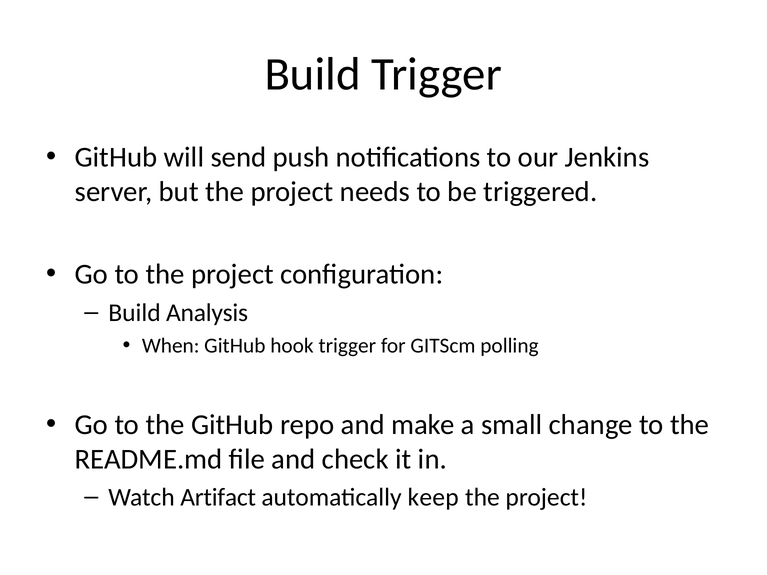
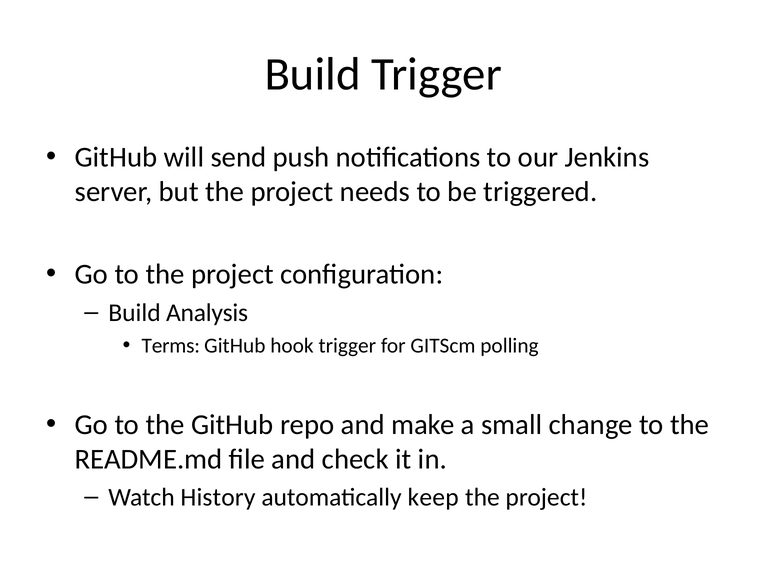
When: When -> Terms
Artifact: Artifact -> History
